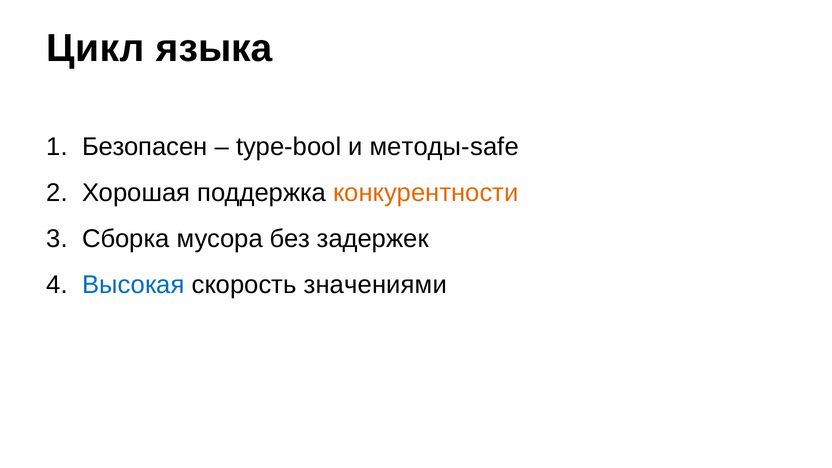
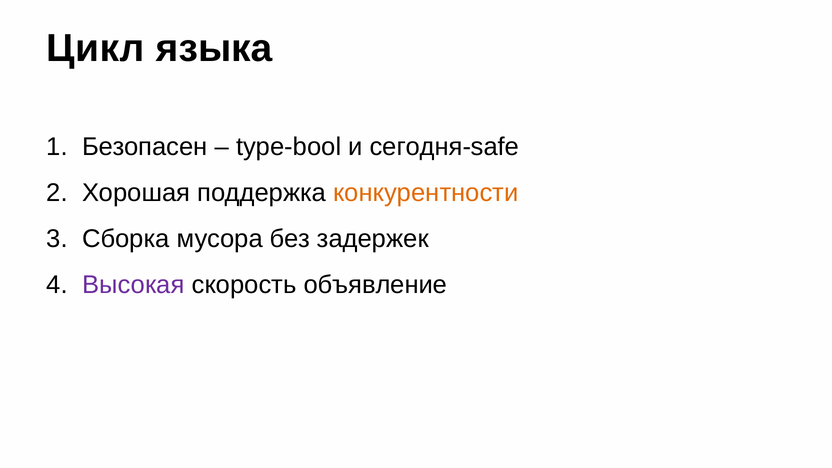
методы-safe: методы-safe -> сегодня-safe
Высокая colour: blue -> purple
значениями: значениями -> объявление
